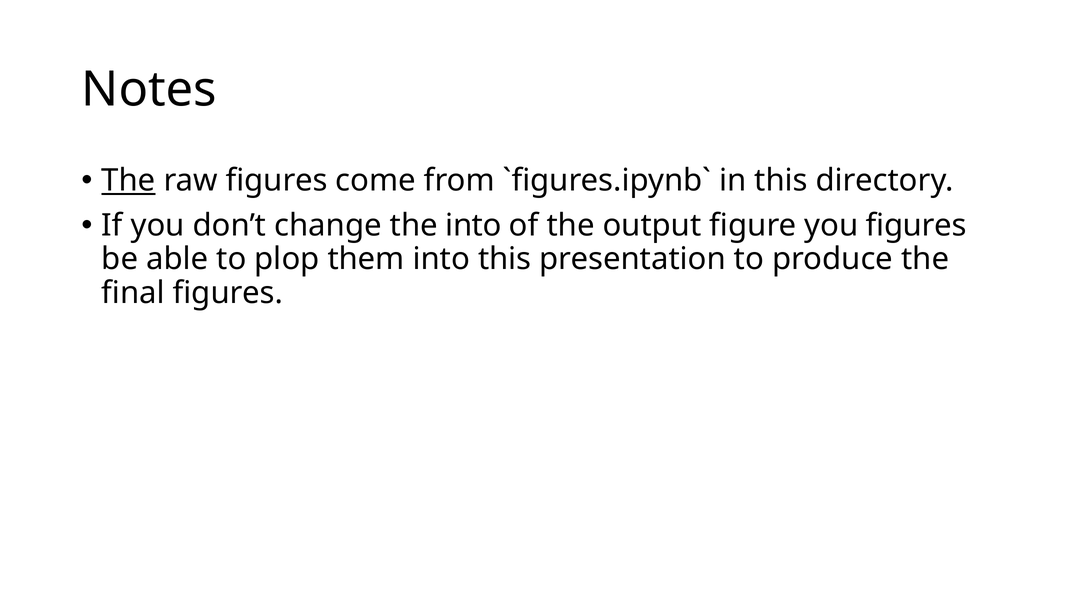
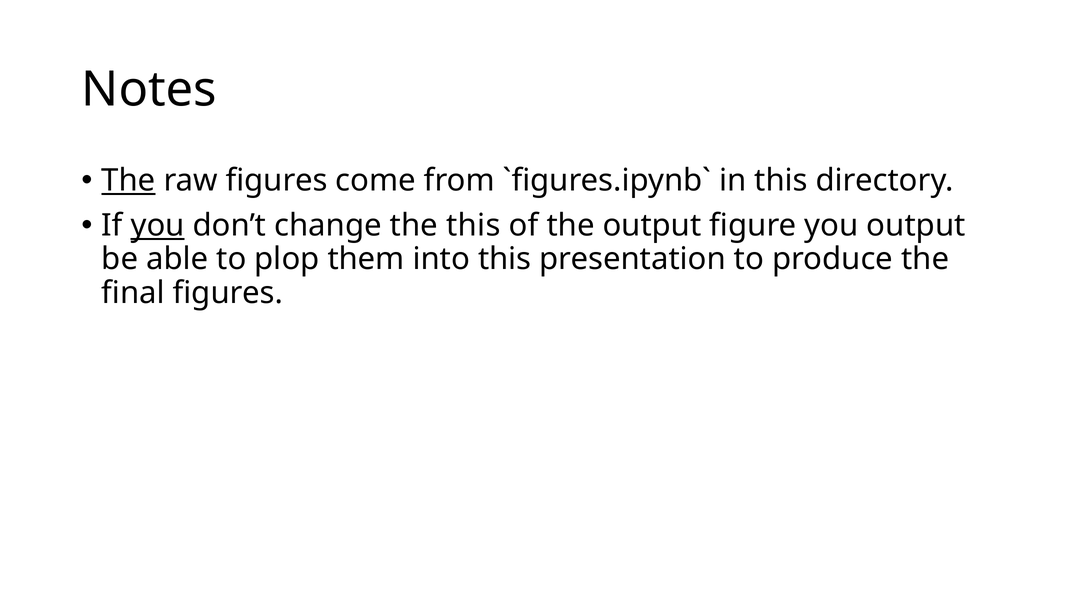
you at (158, 225) underline: none -> present
the into: into -> this
you figures: figures -> output
